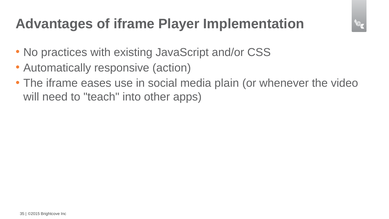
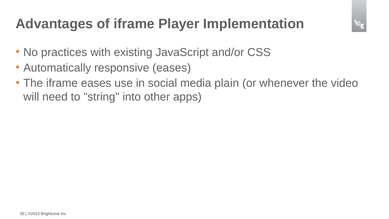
responsive action: action -> eases
teach: teach -> string
